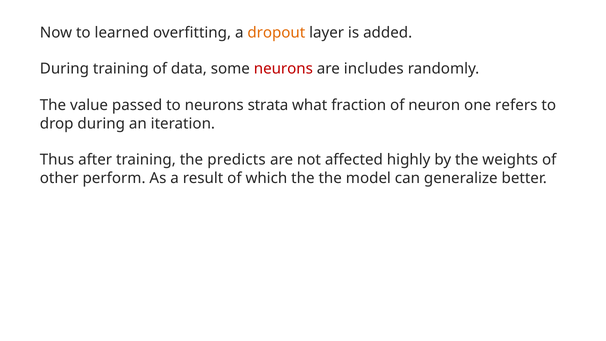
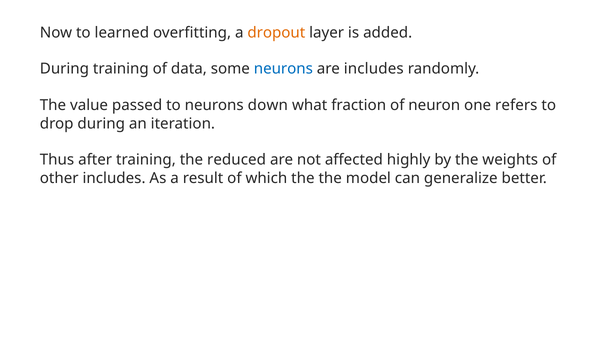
neurons at (283, 69) colour: red -> blue
strata: strata -> down
predicts: predicts -> reduced
other perform: perform -> includes
